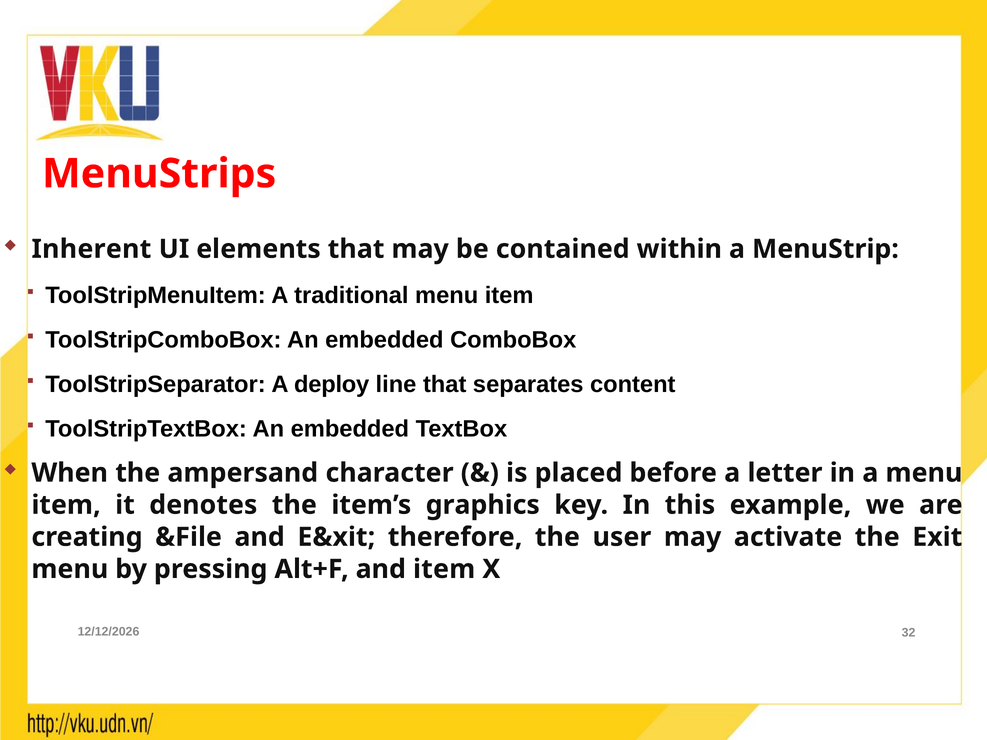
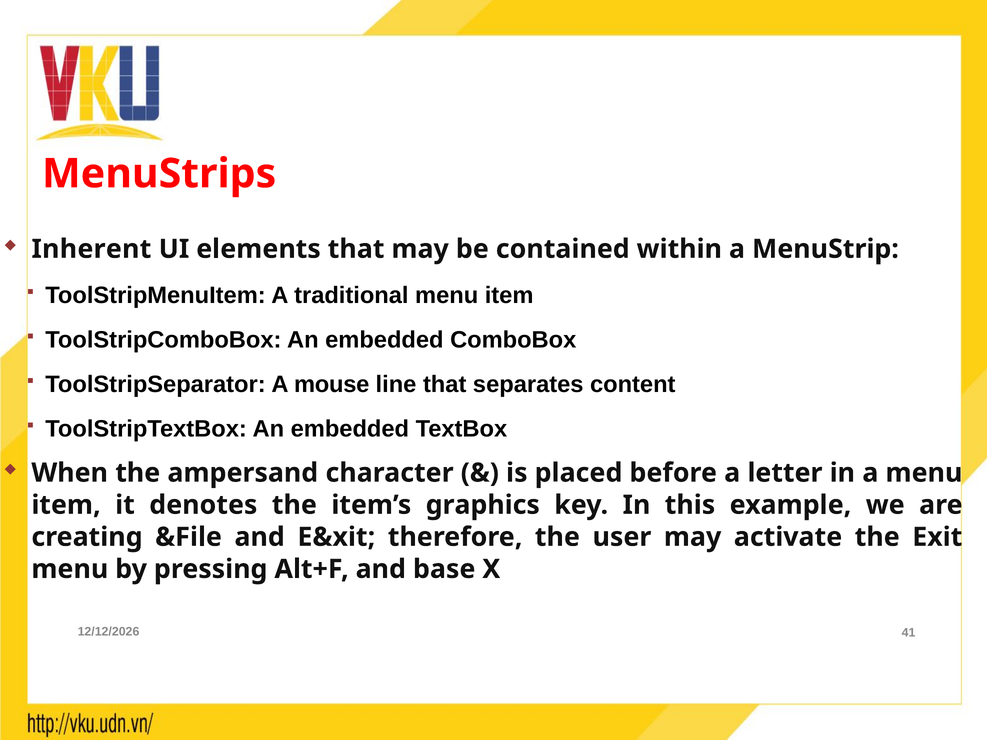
deploy: deploy -> mouse
and item: item -> base
32: 32 -> 41
